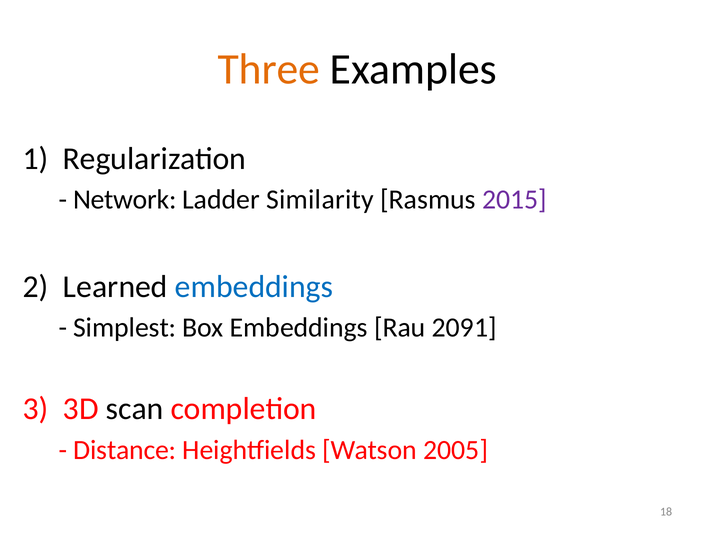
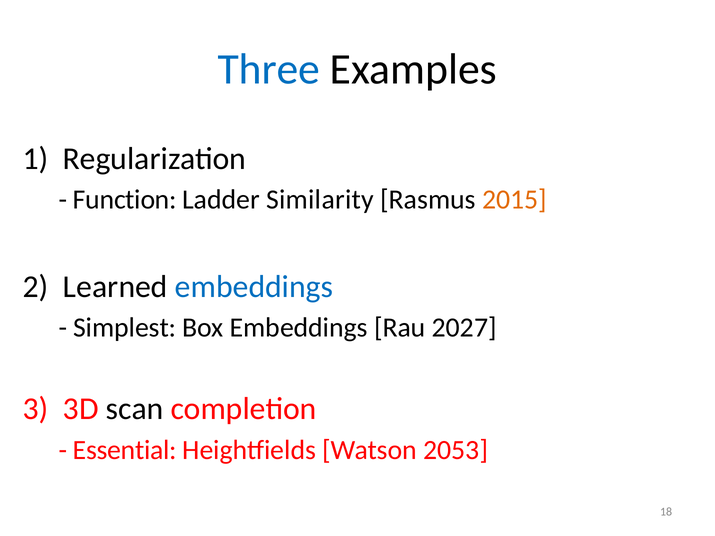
Three colour: orange -> blue
Network: Network -> Function
2015 colour: purple -> orange
2091: 2091 -> 2027
Distance: Distance -> Essential
2005: 2005 -> 2053
